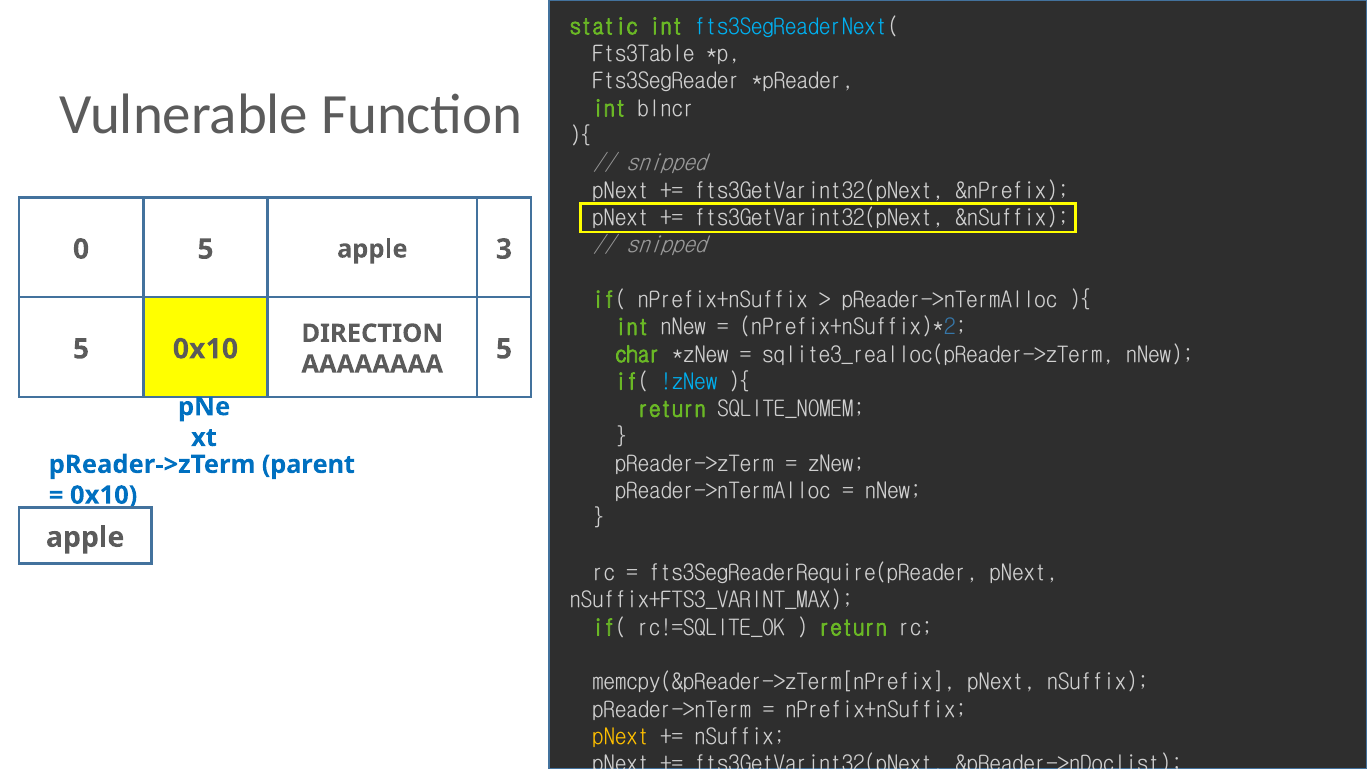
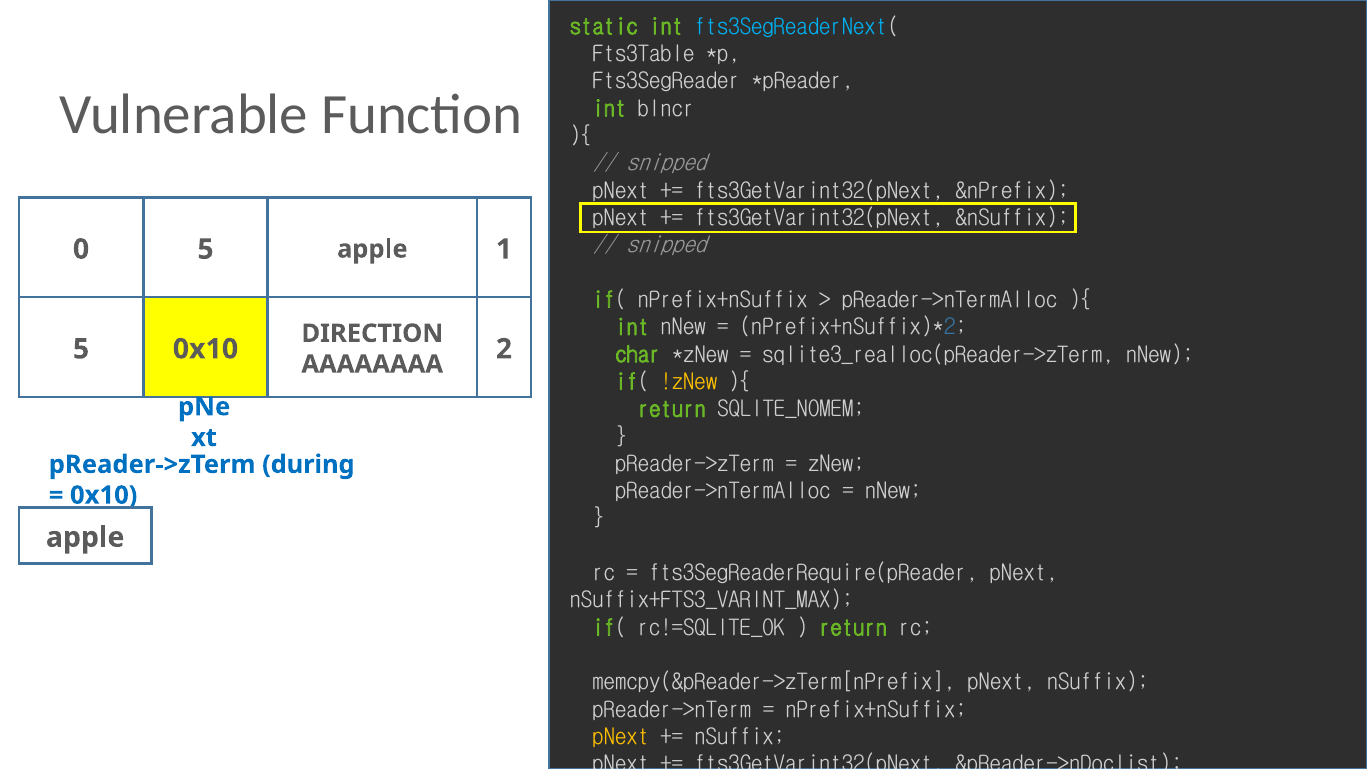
3: 3 -> 1
AAAAAAAA 5: 5 -> 2
!zNew colour: light blue -> yellow
parent: parent -> during
